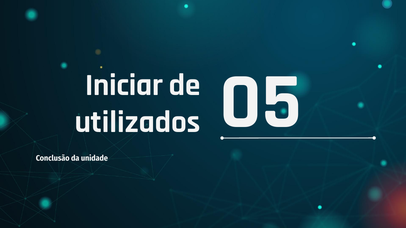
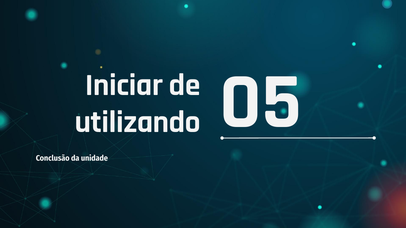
utilizados: utilizados -> utilizando
